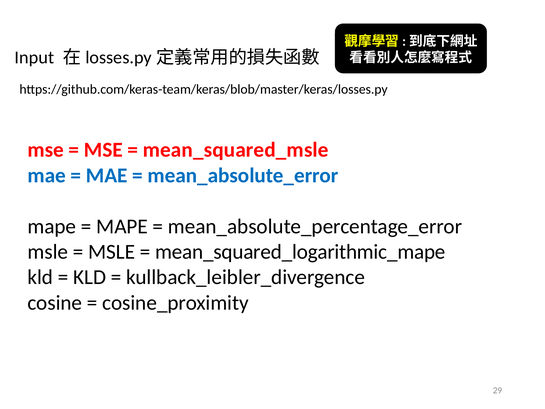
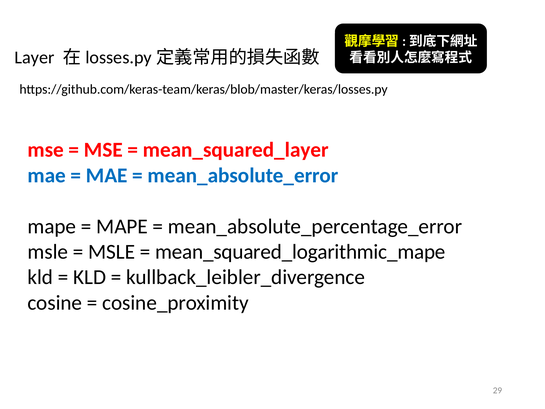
Input: Input -> Layer
mean_squared_msle: mean_squared_msle -> mean_squared_layer
